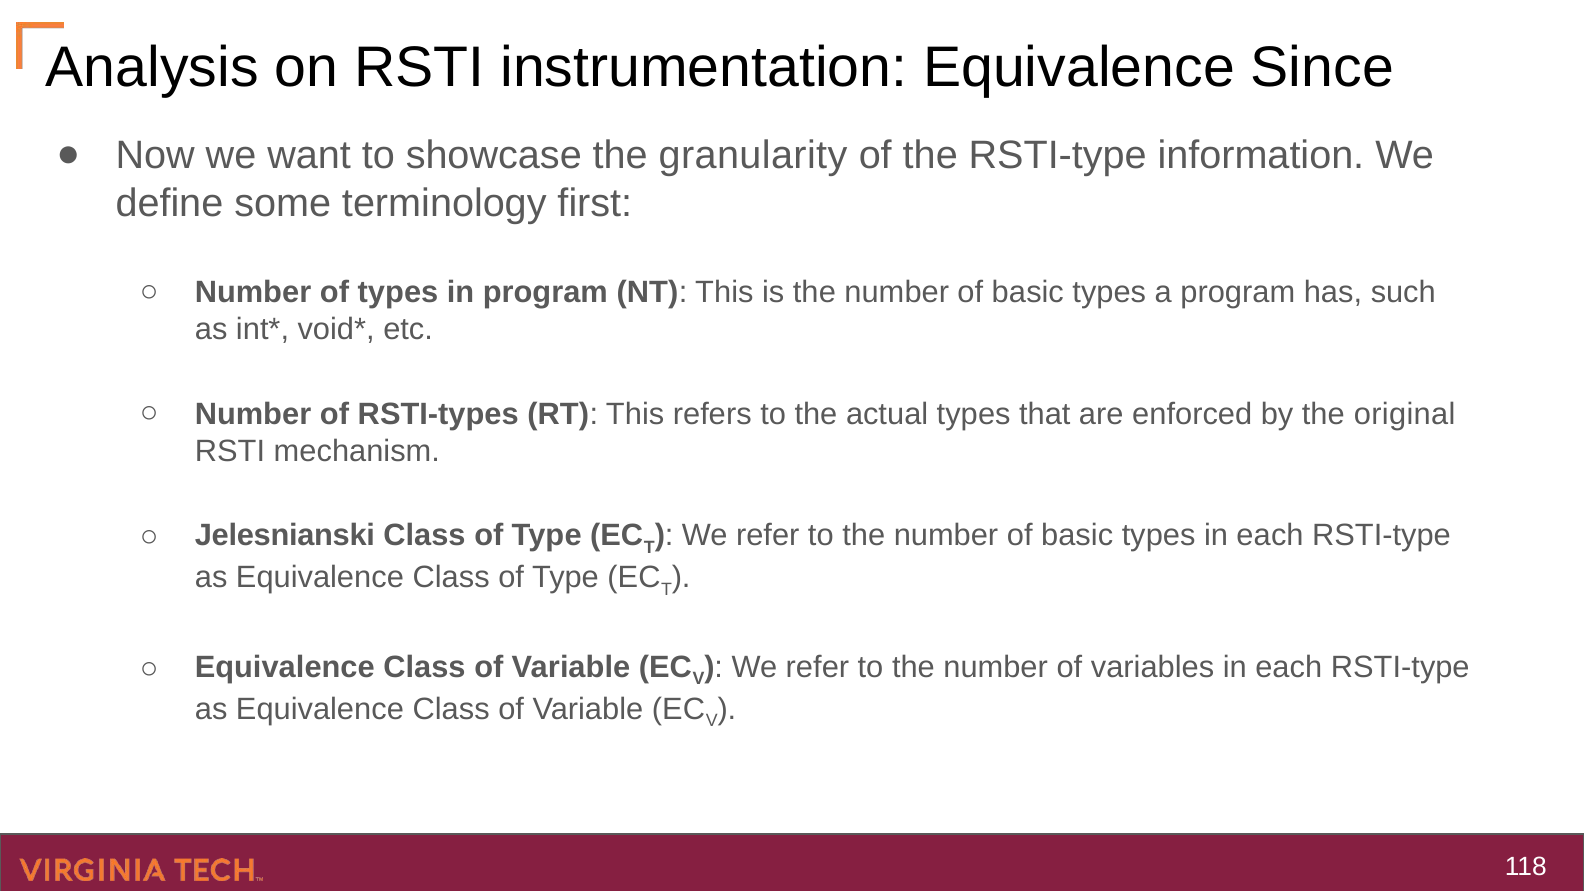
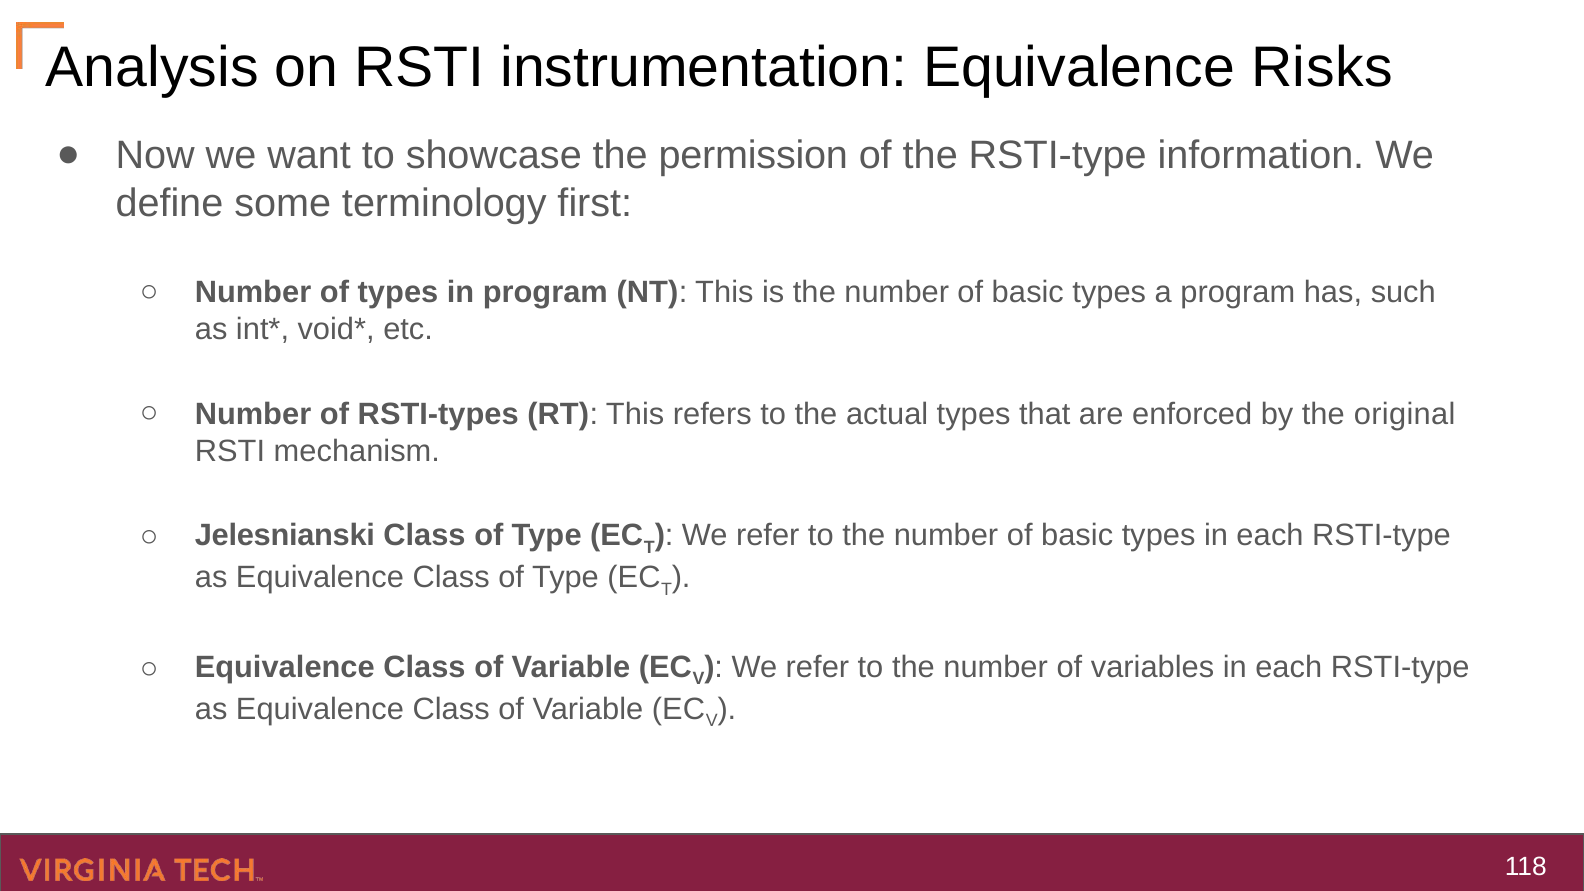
Since: Since -> Risks
granularity: granularity -> permission
